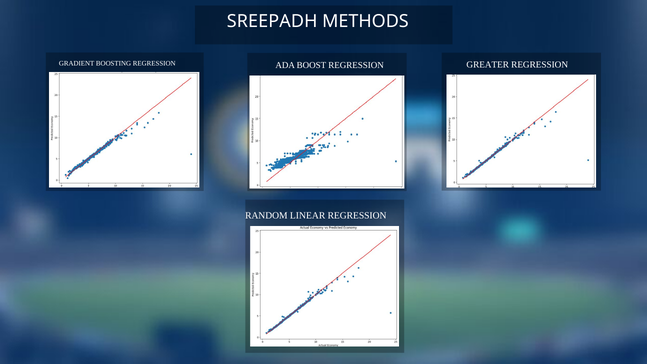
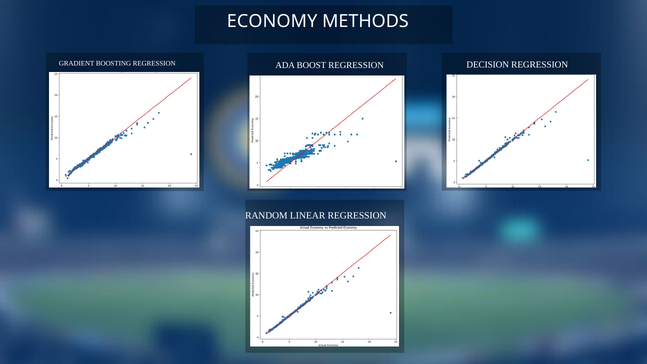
SREEPADH: SREEPADH -> ECONOMY
GREATER: GREATER -> DECISION
